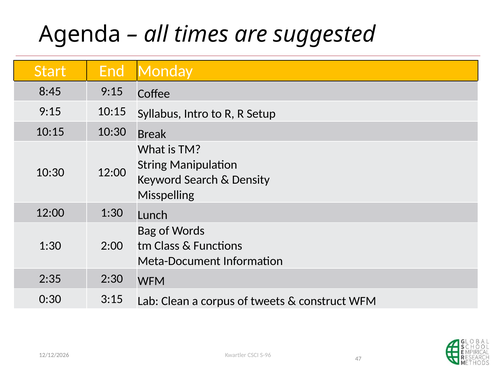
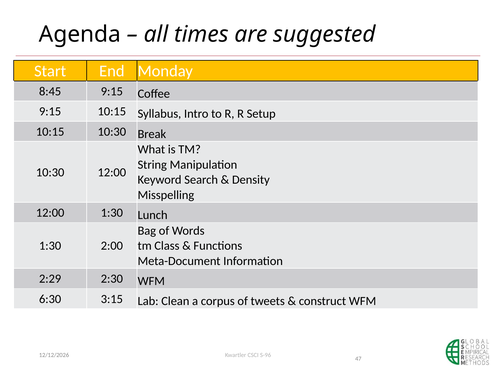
2:35: 2:35 -> 2:29
0:30: 0:30 -> 6:30
